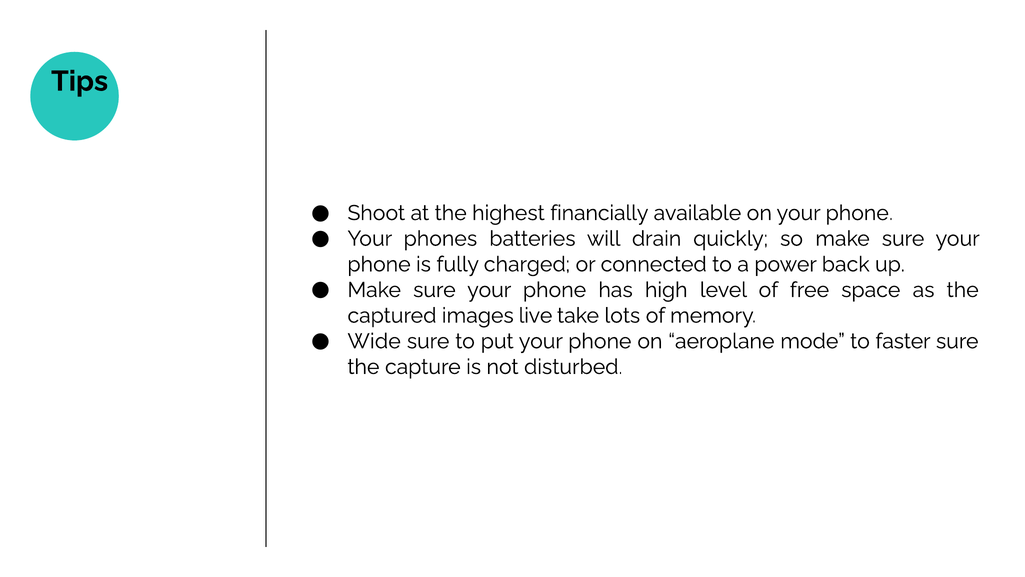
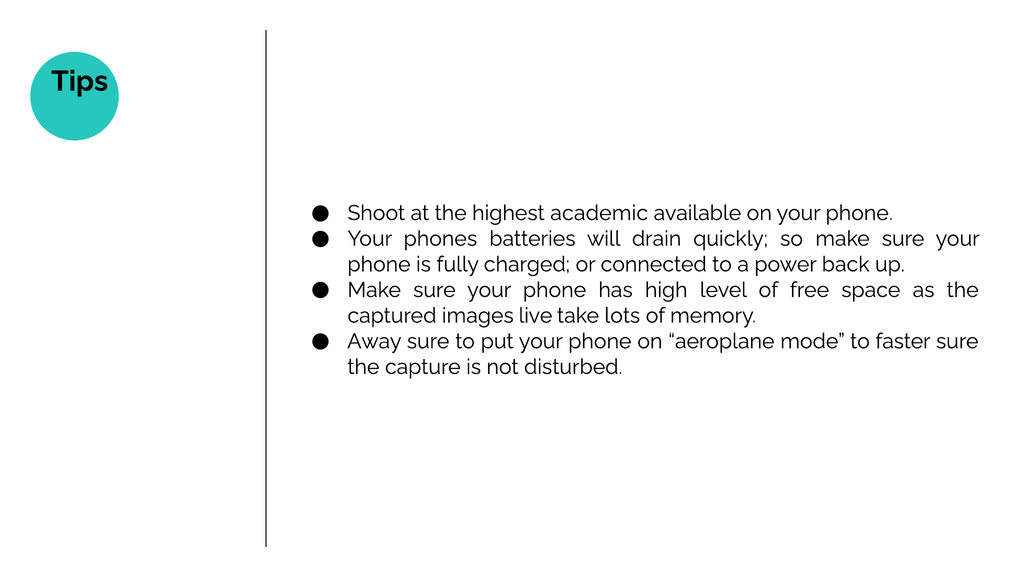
financially: financially -> academic
Wide: Wide -> Away
